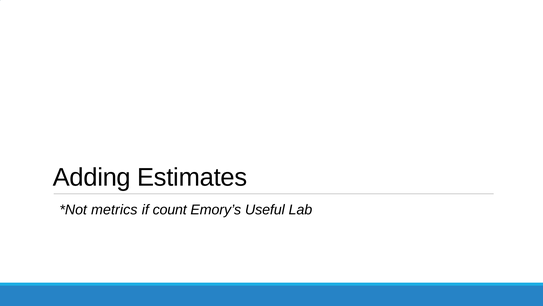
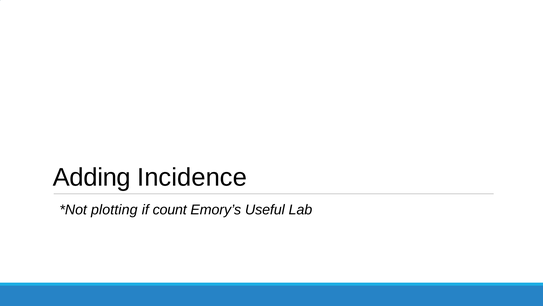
Estimates: Estimates -> Incidence
metrics: metrics -> plotting
